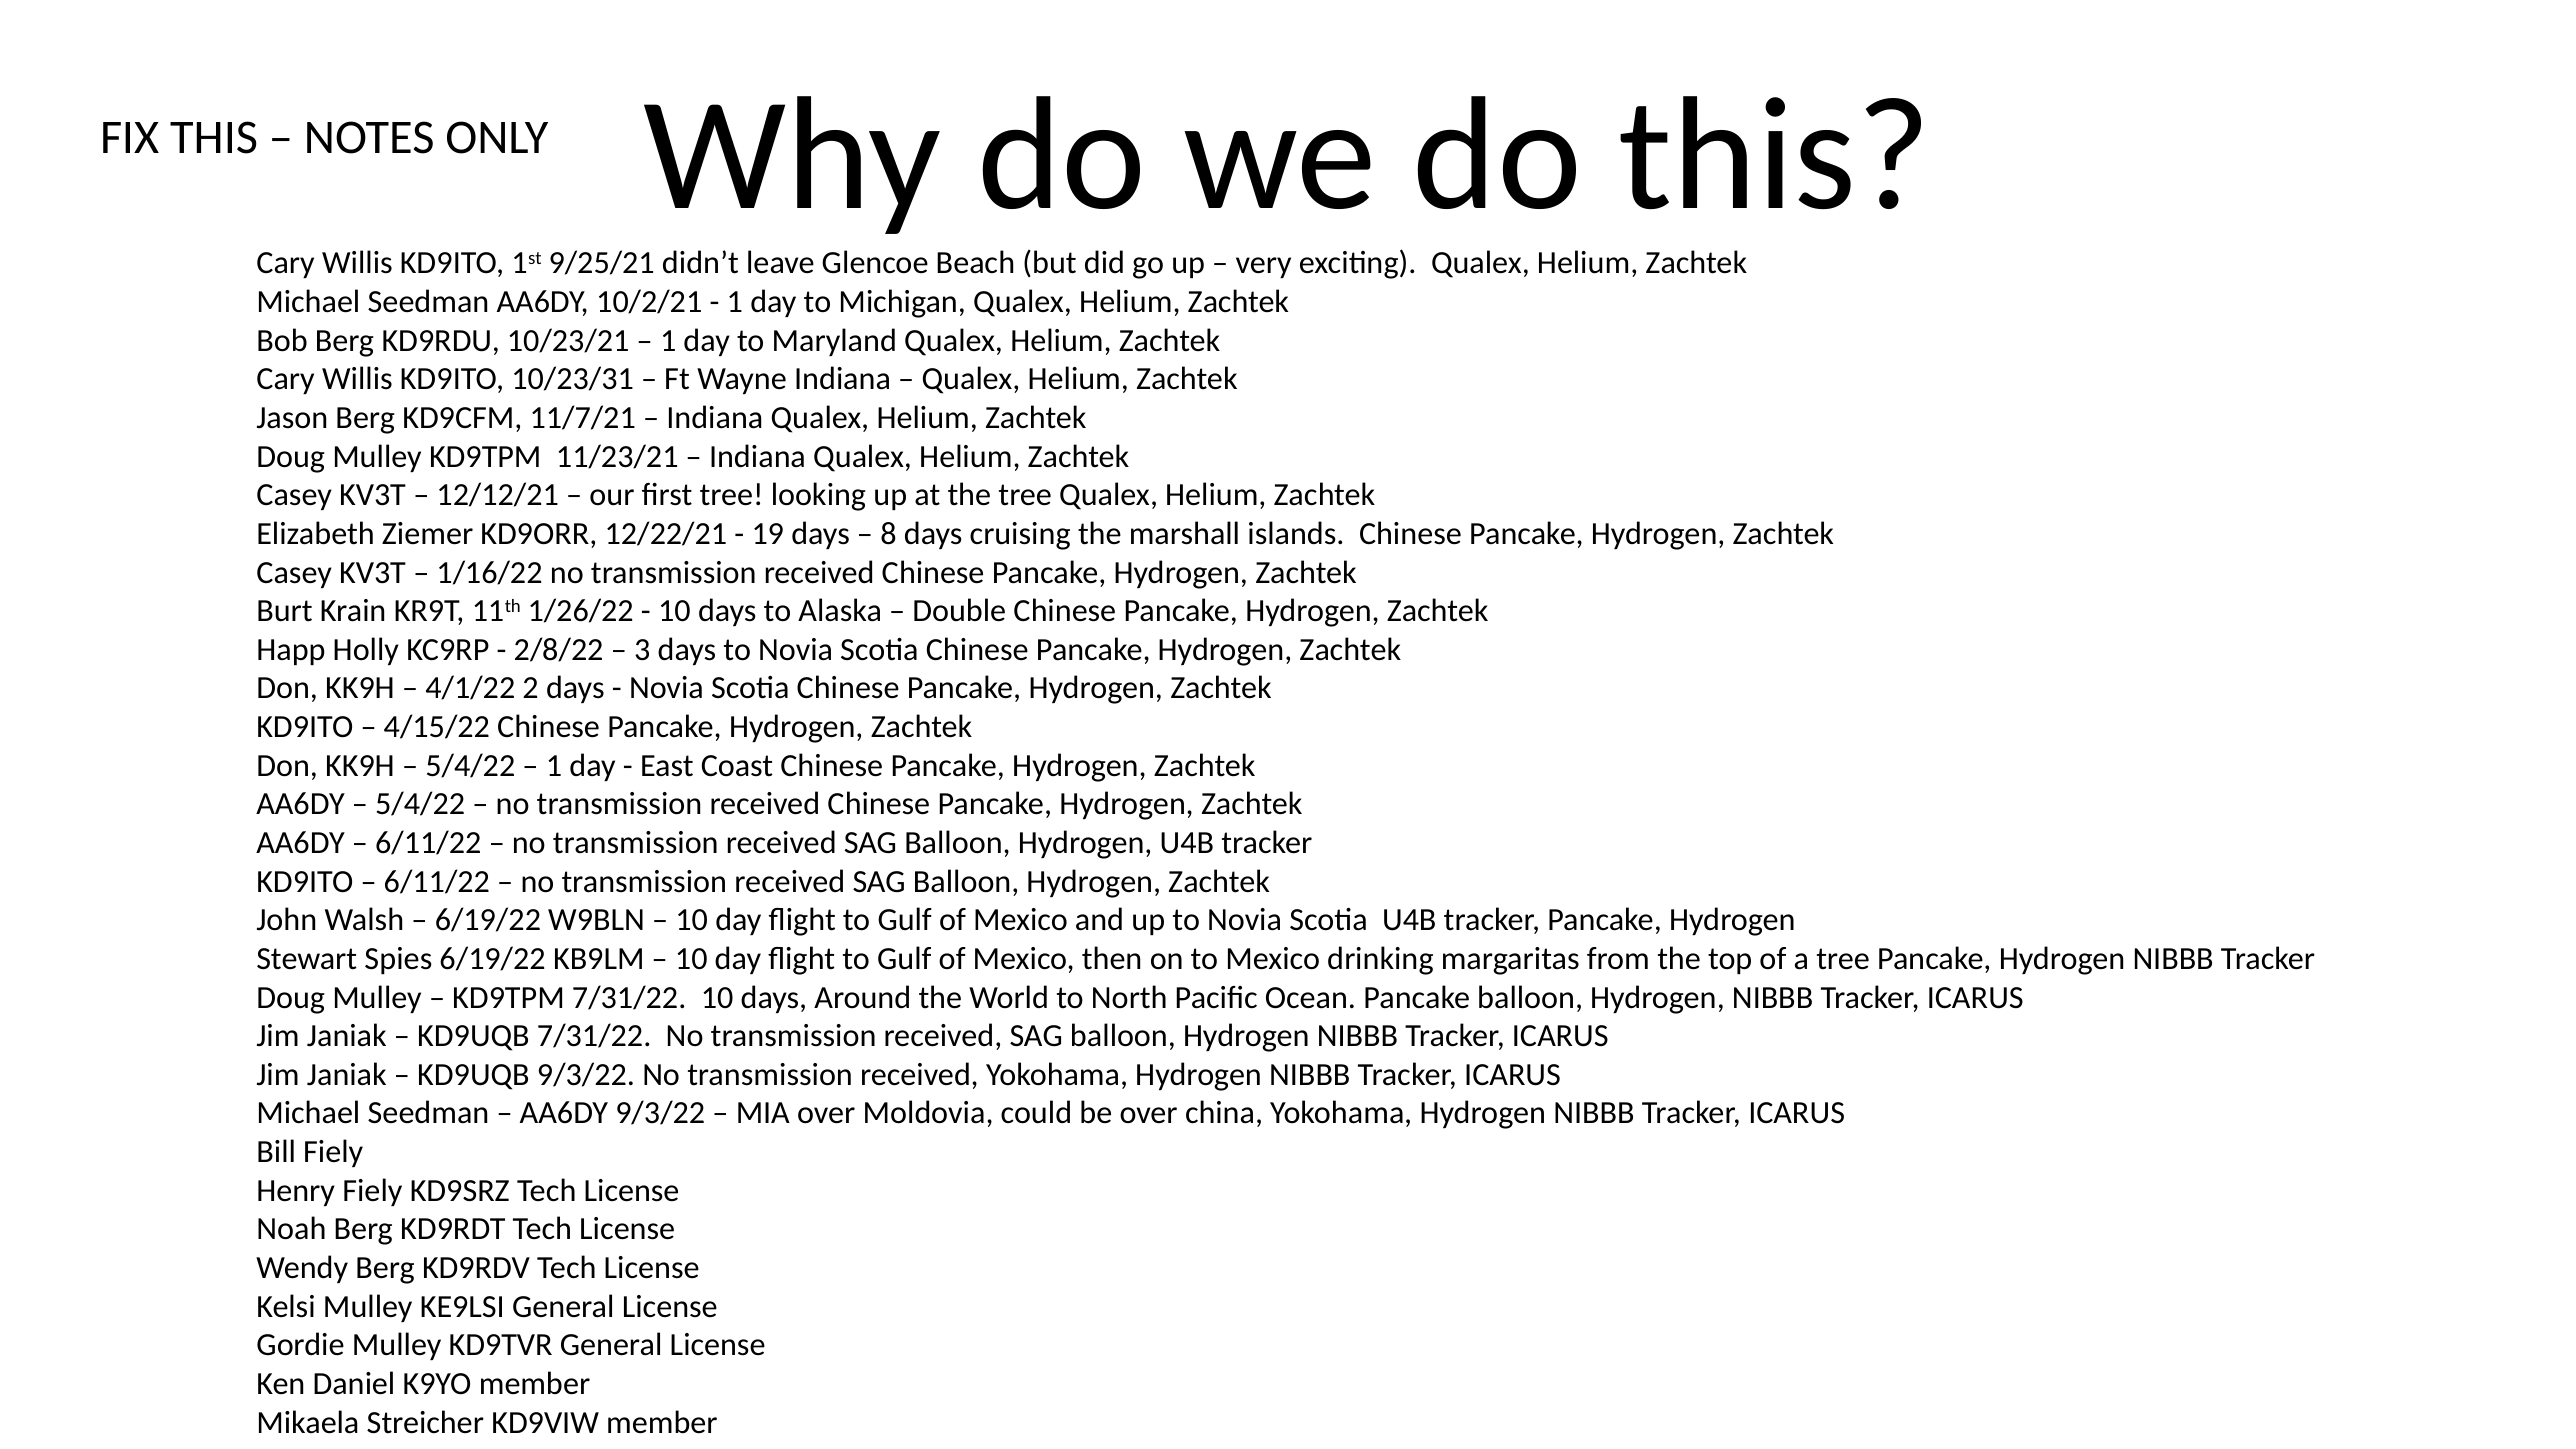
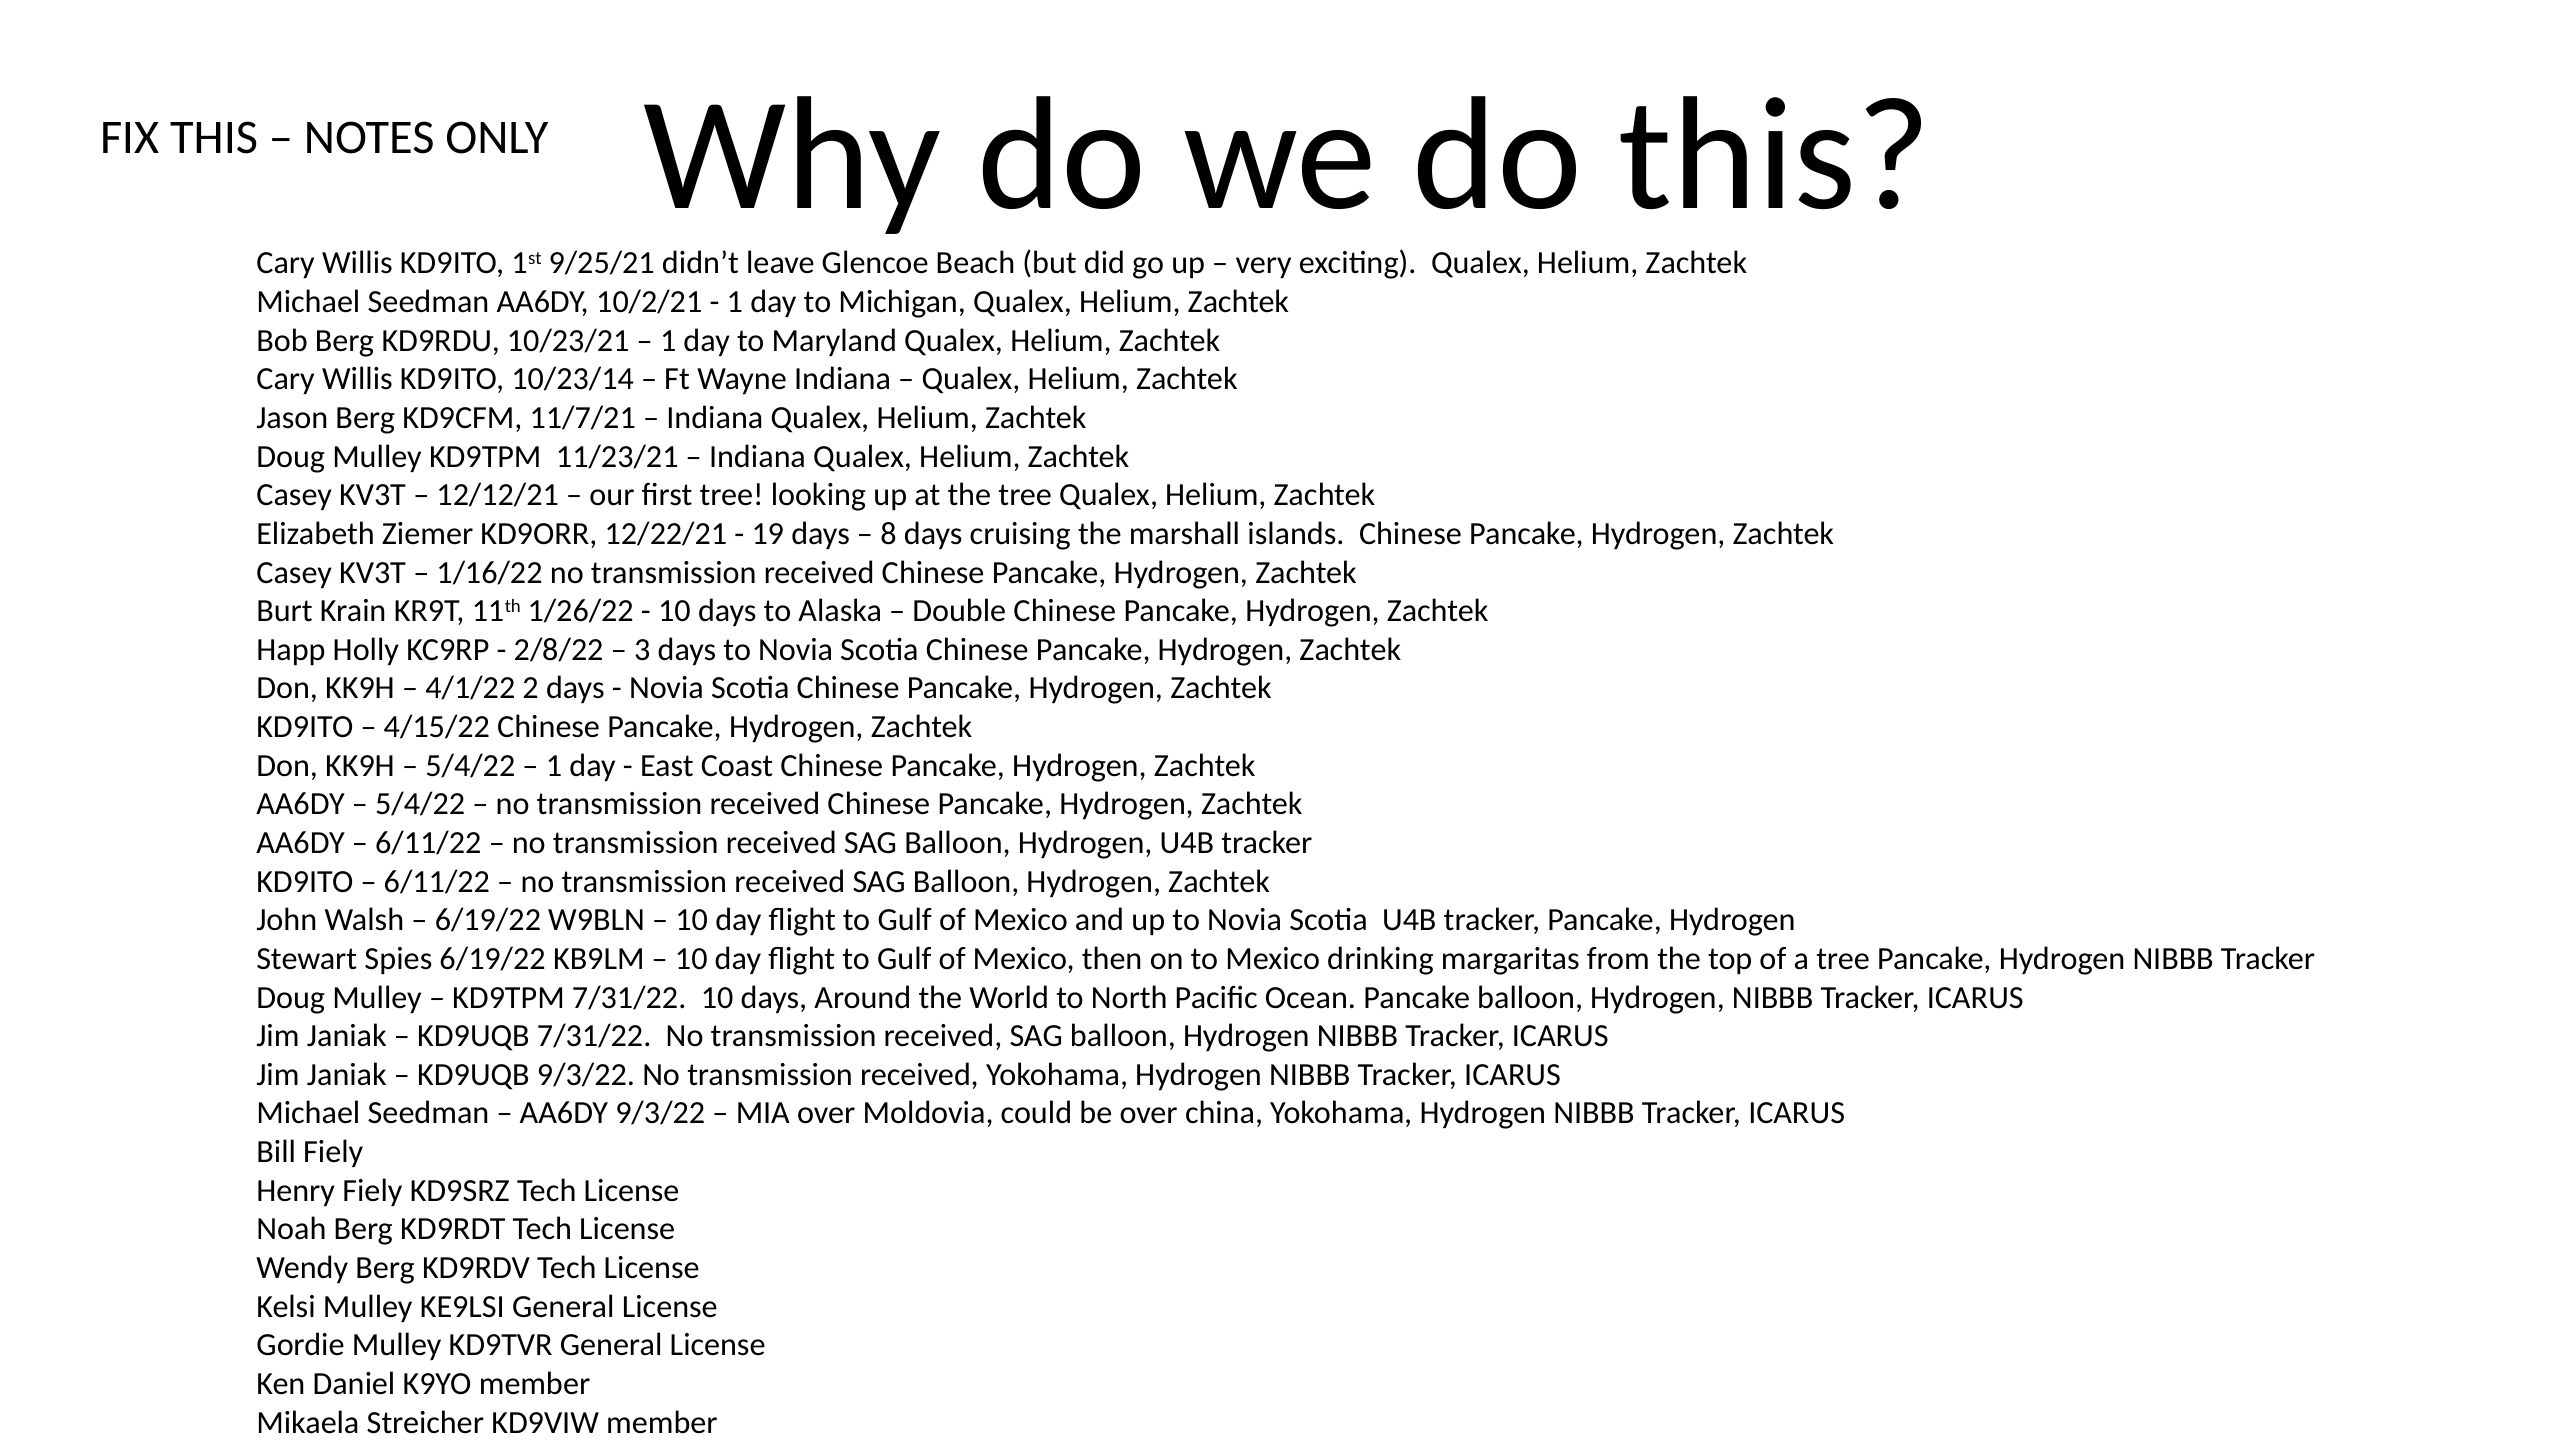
10/23/31: 10/23/31 -> 10/23/14
